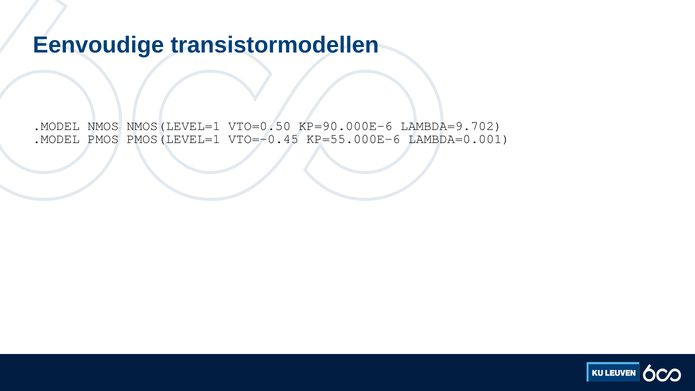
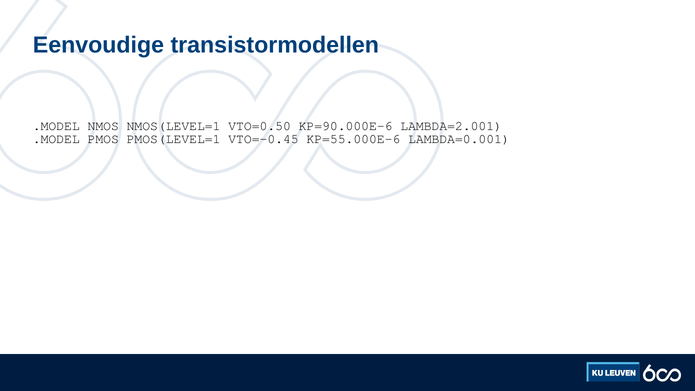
LAMBDA=9.702: LAMBDA=9.702 -> LAMBDA=2.001
